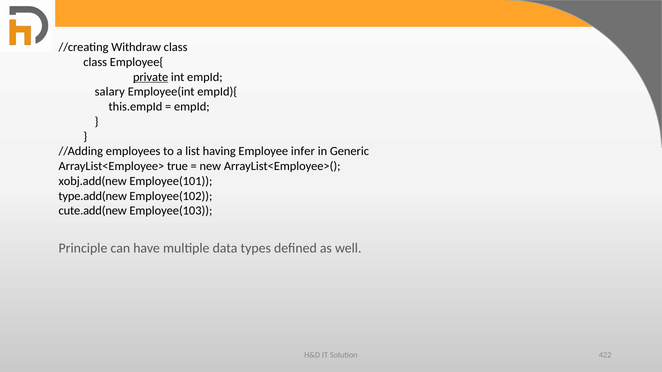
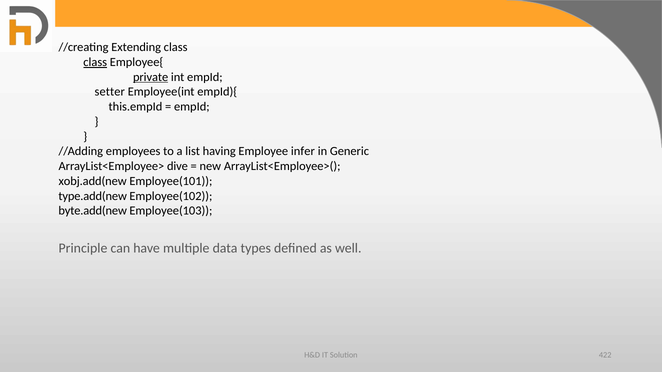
Withdraw: Withdraw -> Extending
class at (95, 62) underline: none -> present
salary: salary -> setter
true: true -> dive
cute.add(new: cute.add(new -> byte.add(new
